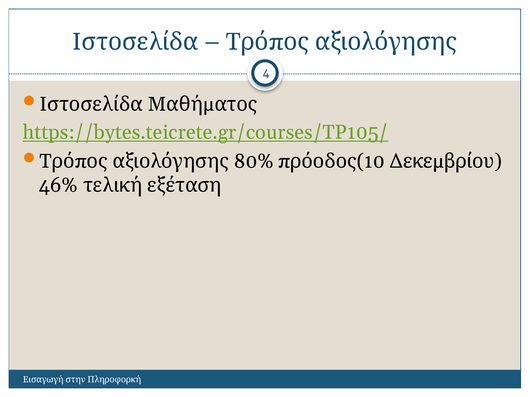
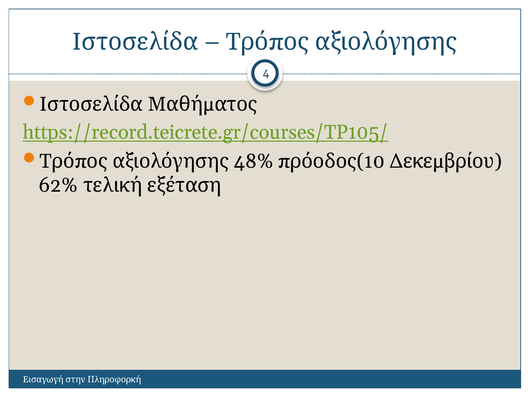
https://bytes.teicrete.gr/courses/TP105/: https://bytes.teicrete.gr/courses/TP105/ -> https://record.teicrete.gr/courses/TP105/
80%: 80% -> 48%
46%: 46% -> 62%
